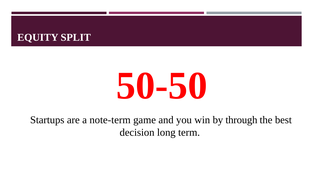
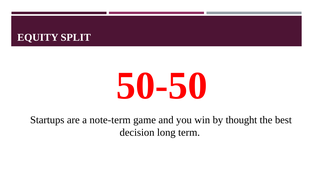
through: through -> thought
